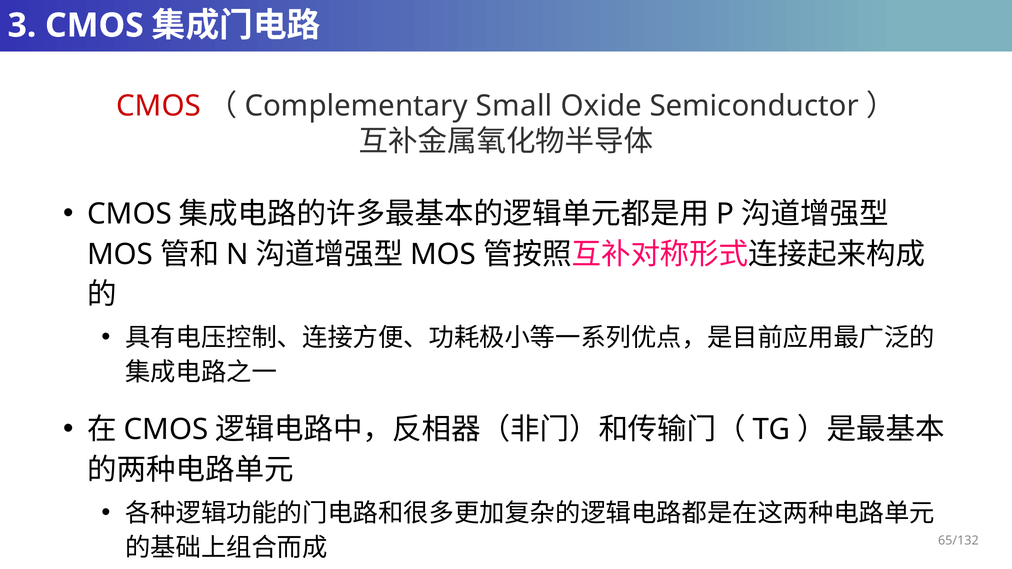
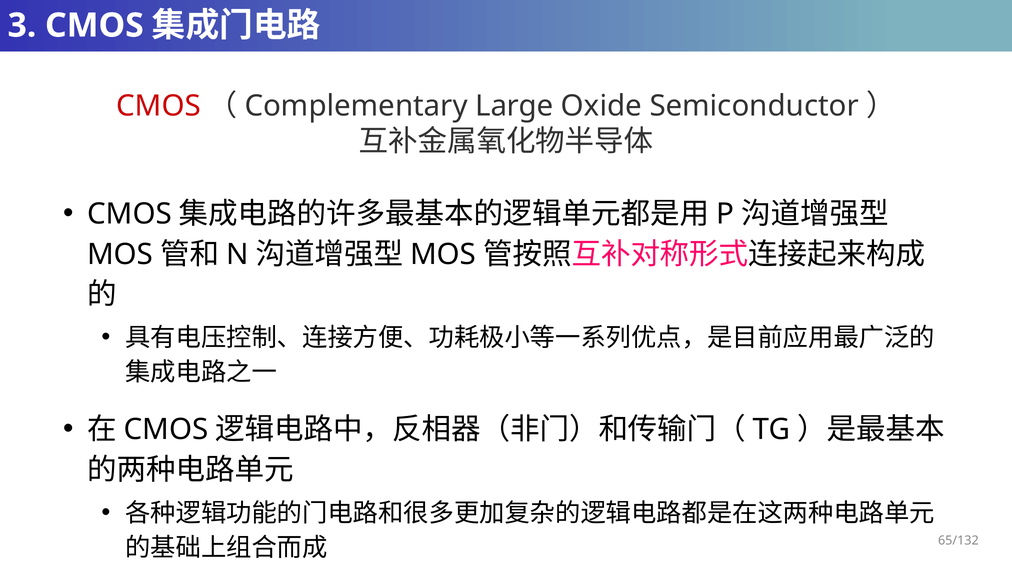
Small: Small -> Large
